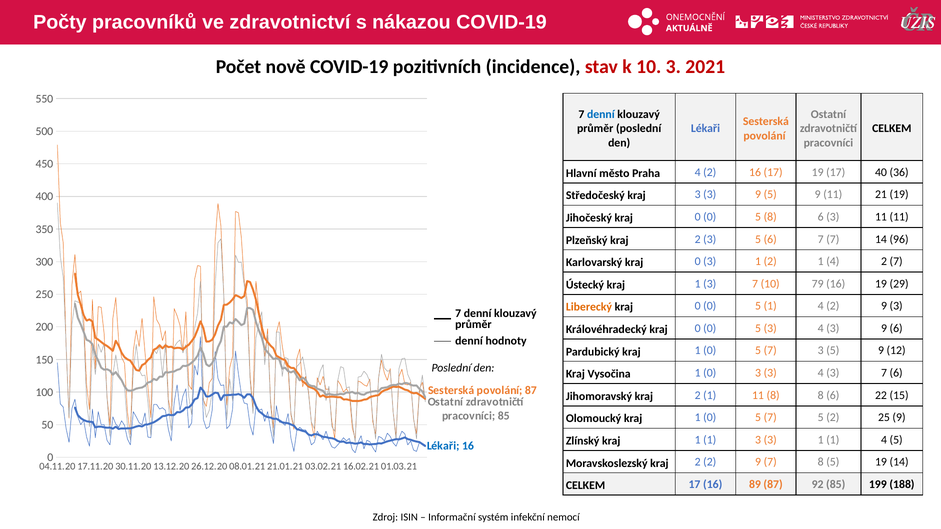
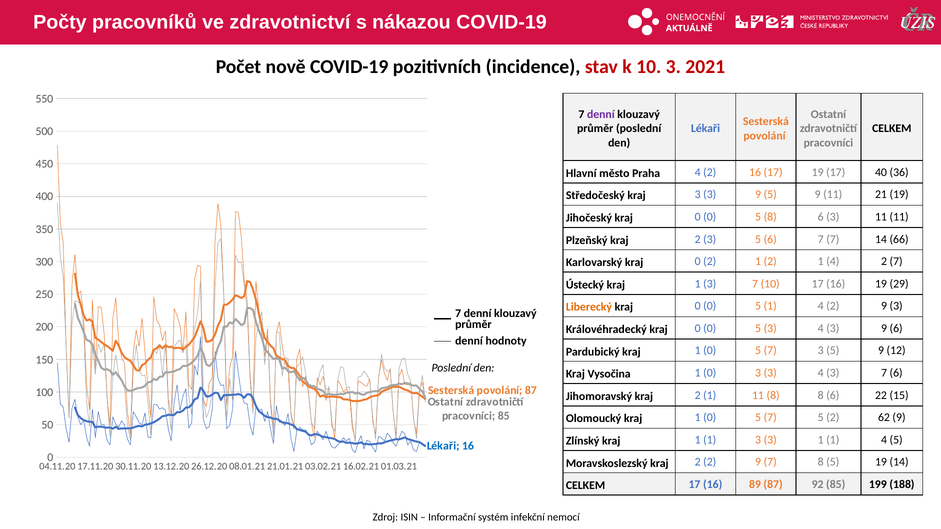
denní at (601, 114) colour: blue -> purple
96: 96 -> 66
kraj 0 3: 3 -> 2
10 79: 79 -> 17
25: 25 -> 62
